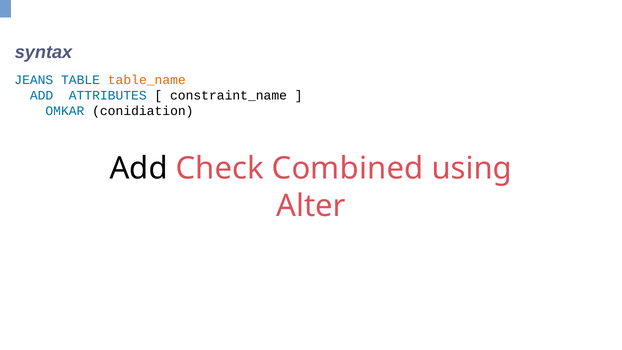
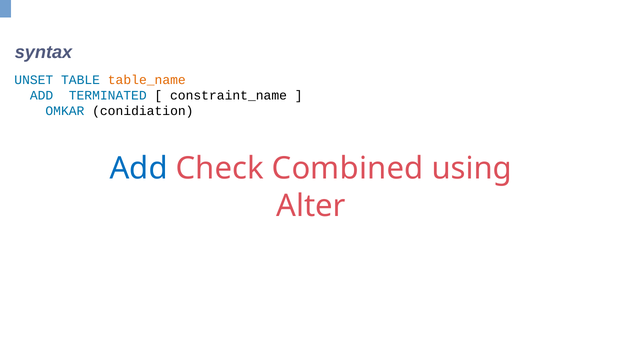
JEANS: JEANS -> UNSET
ATTRIBUTES: ATTRIBUTES -> TERMINATED
Add at (139, 169) colour: black -> blue
